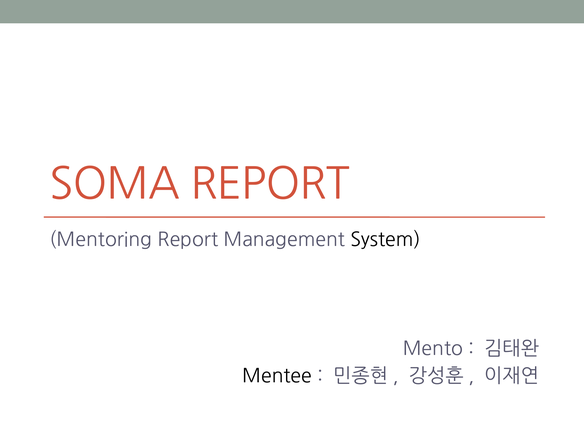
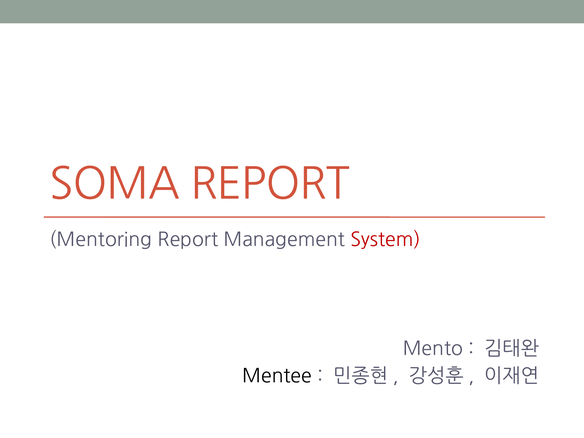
System colour: black -> red
